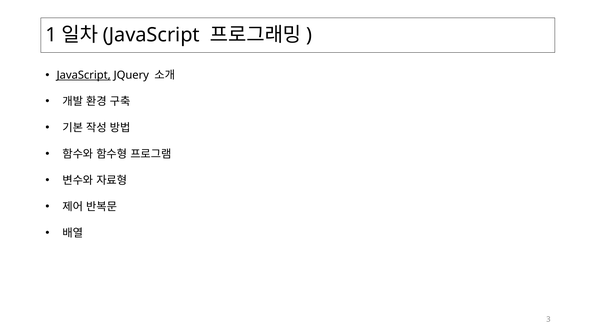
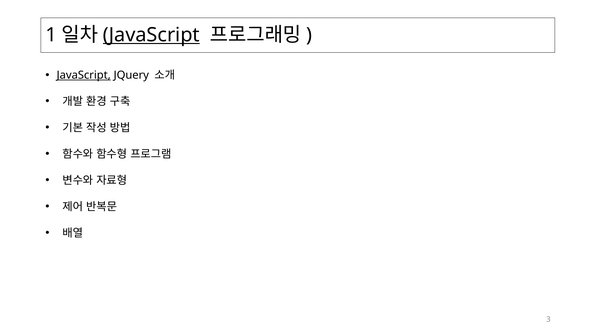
JavaScript at (151, 35) underline: none -> present
